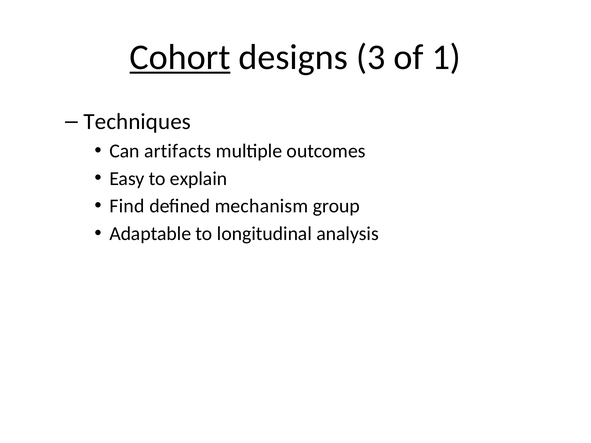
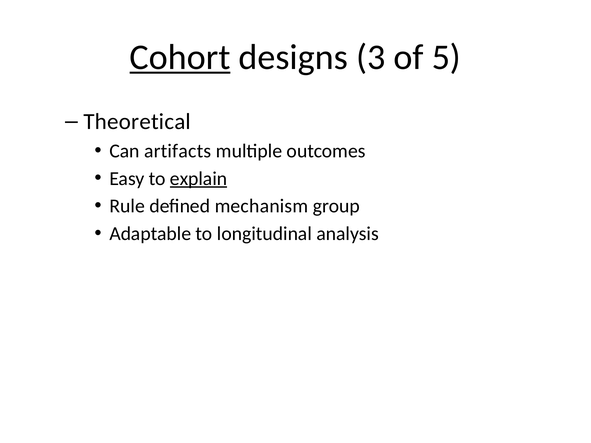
1: 1 -> 5
Techniques: Techniques -> Theoretical
explain underline: none -> present
Find: Find -> Rule
